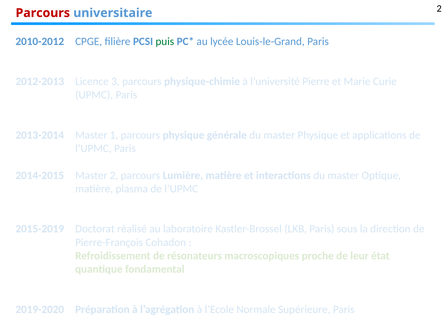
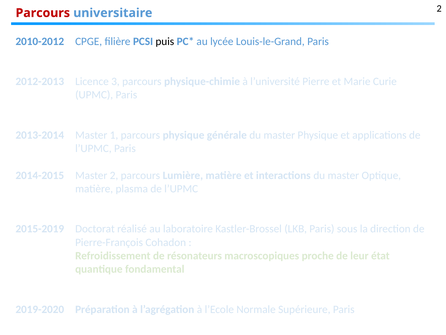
puis colour: green -> black
